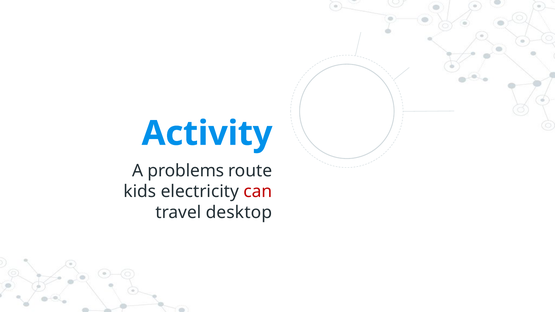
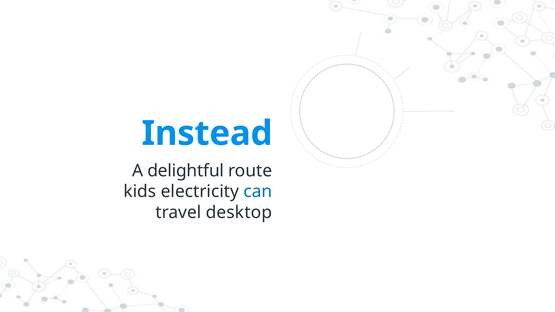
Activity: Activity -> Instead
problems: problems -> delightful
can colour: red -> blue
